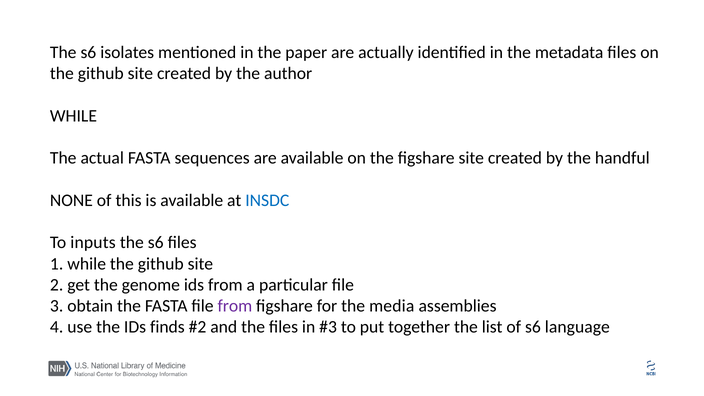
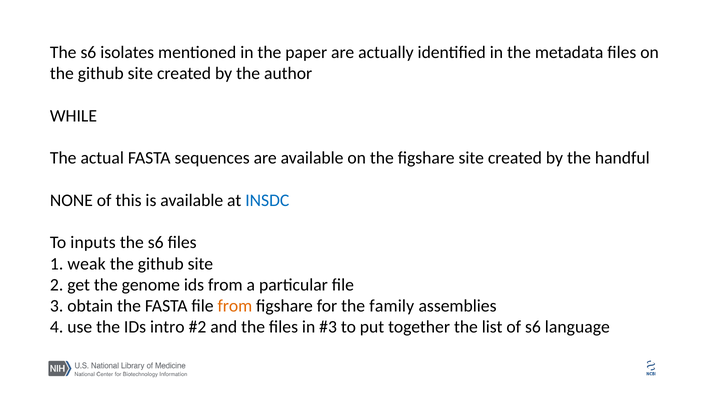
1 while: while -> weak
from at (235, 306) colour: purple -> orange
media: media -> family
finds: finds -> intro
